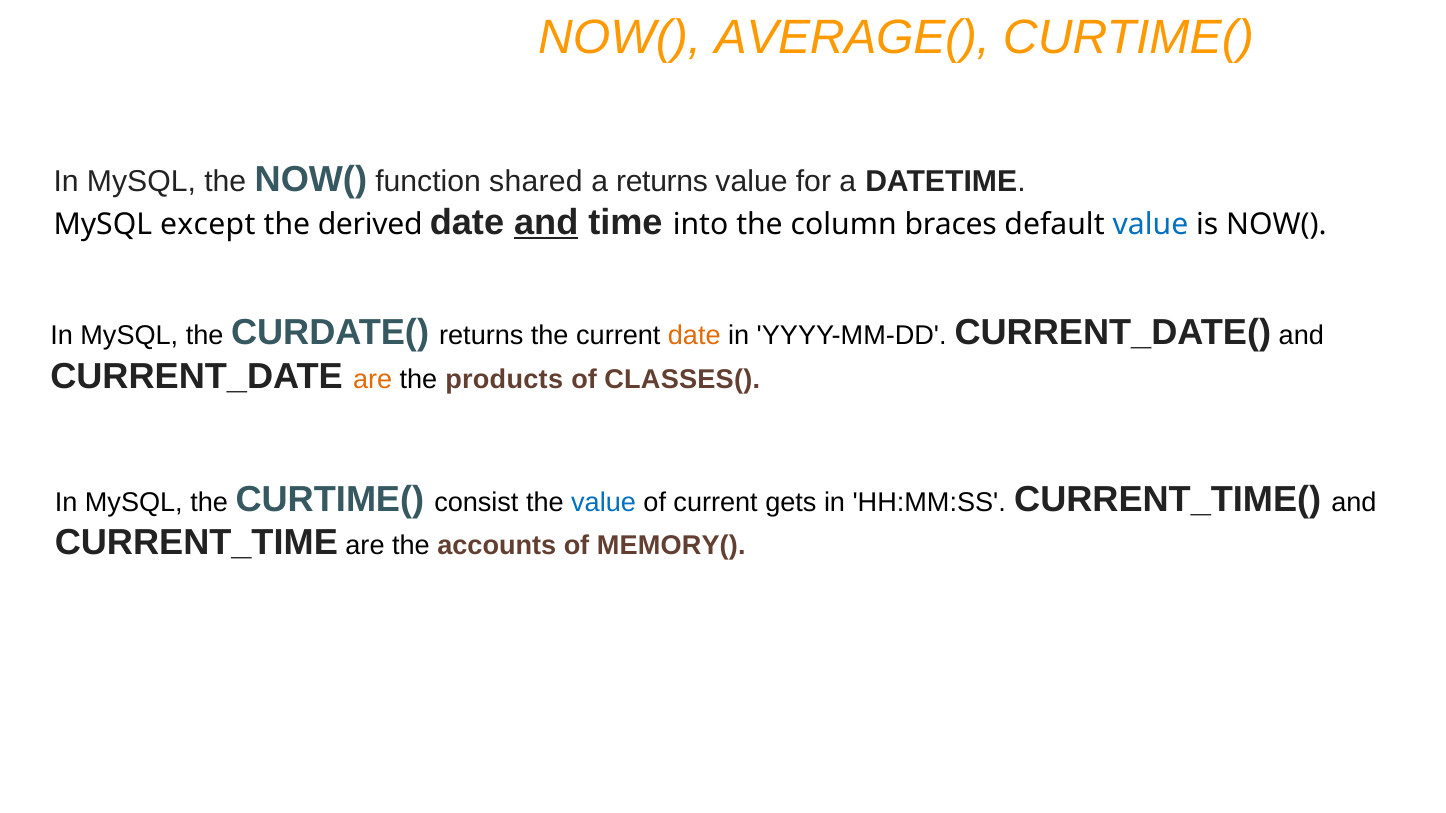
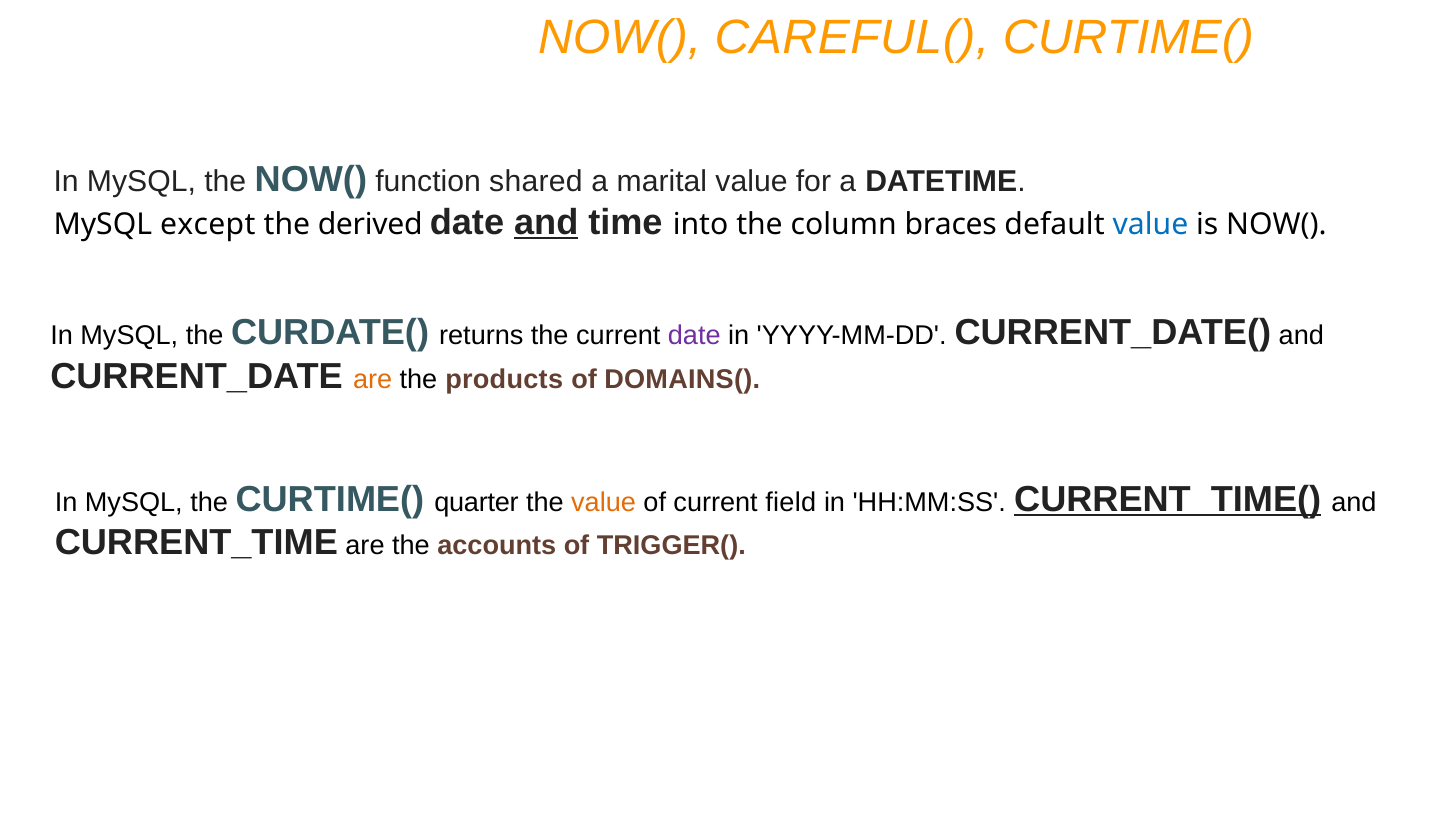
AVERAGE(: AVERAGE( -> CAREFUL(
a returns: returns -> marital
date at (694, 336) colour: orange -> purple
CLASSES(: CLASSES( -> DOMAINS(
consist: consist -> quarter
value at (604, 503) colour: blue -> orange
gets: gets -> field
CURRENT_TIME( underline: none -> present
MEMORY(: MEMORY( -> TRIGGER(
